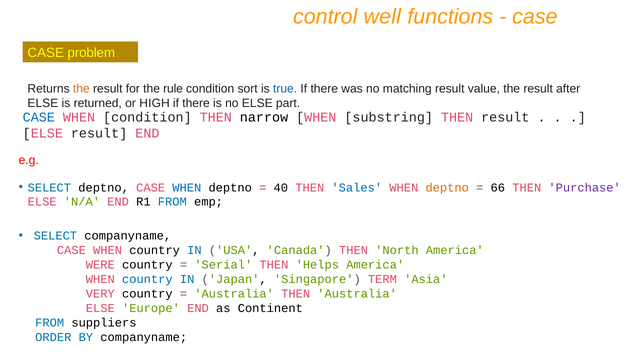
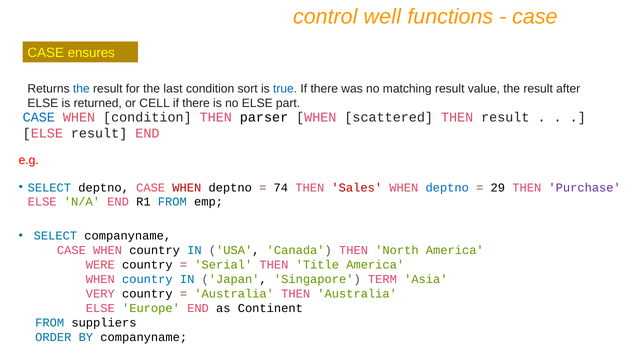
problem: problem -> ensures
the at (81, 89) colour: orange -> blue
rule: rule -> last
HIGH: HIGH -> CELL
narrow: narrow -> parser
substring: substring -> scattered
WHEN at (187, 187) colour: blue -> red
40: 40 -> 74
Sales colour: blue -> red
deptno at (447, 187) colour: orange -> blue
66: 66 -> 29
Helps: Helps -> Title
